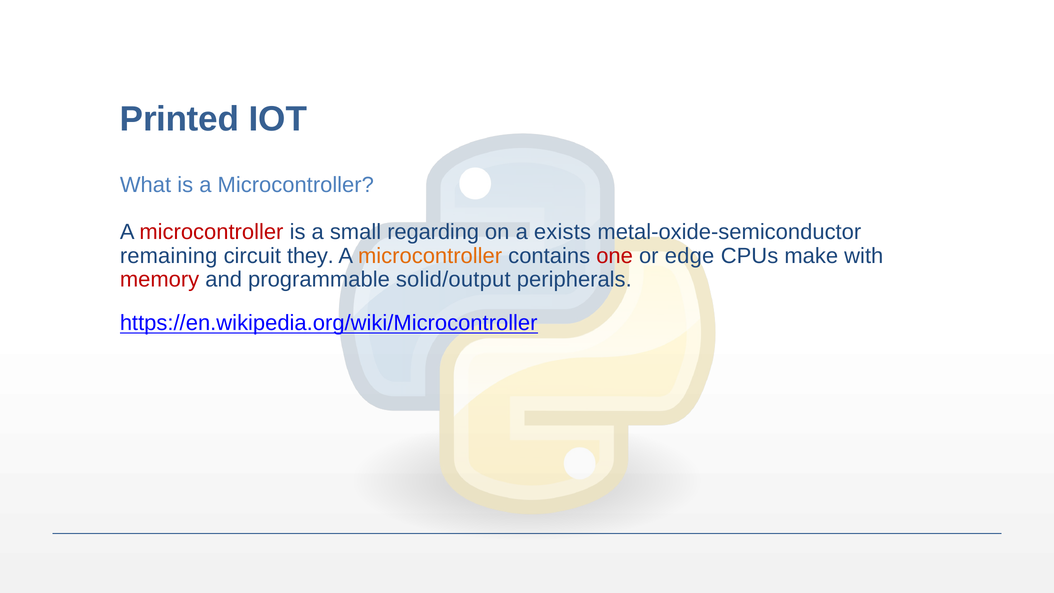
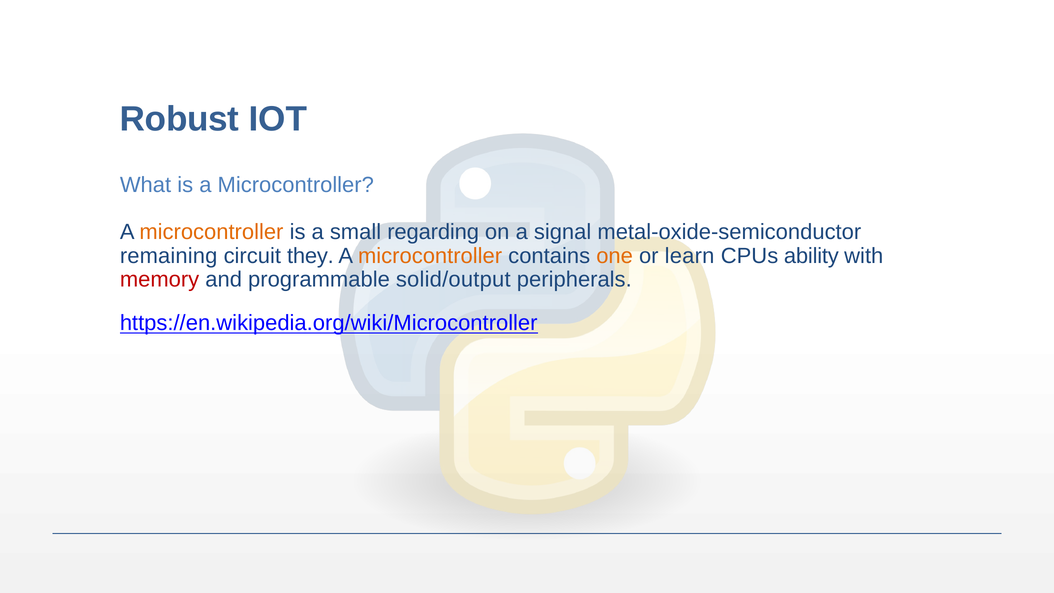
Printed: Printed -> Robust
microcontroller at (211, 232) colour: red -> orange
exists: exists -> signal
one colour: red -> orange
edge: edge -> learn
make: make -> ability
